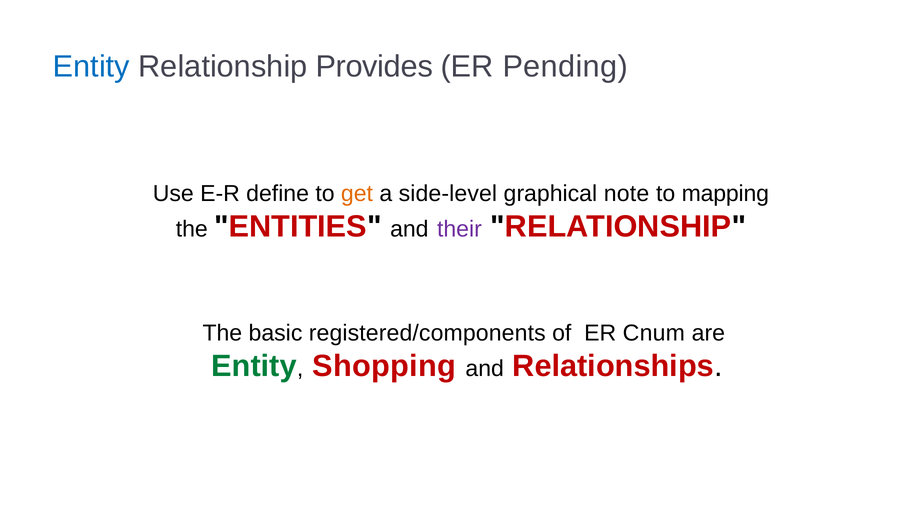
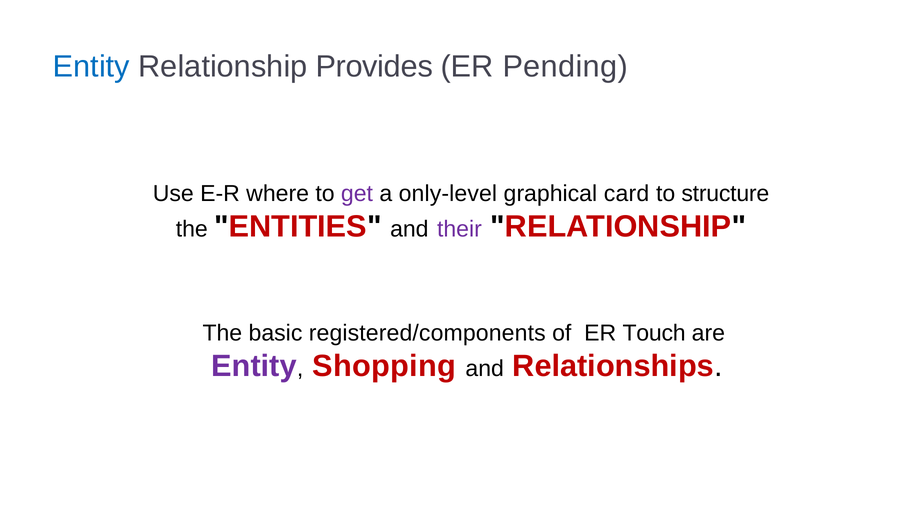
define: define -> where
get colour: orange -> purple
side-level: side-level -> only-level
note: note -> card
mapping: mapping -> structure
Cnum: Cnum -> Touch
Entity at (254, 366) colour: green -> purple
